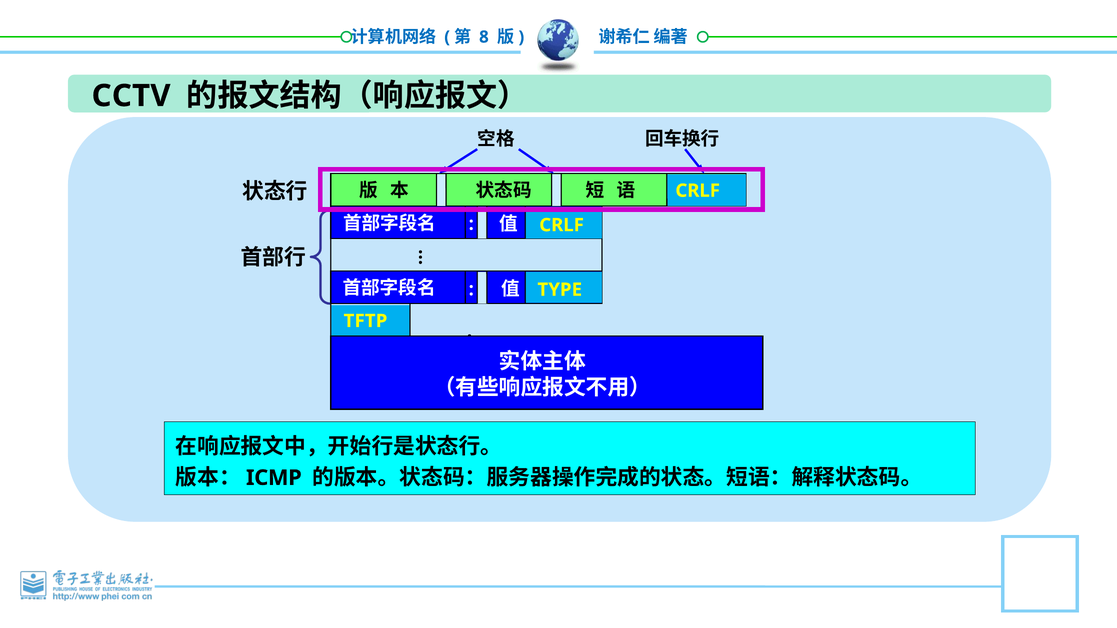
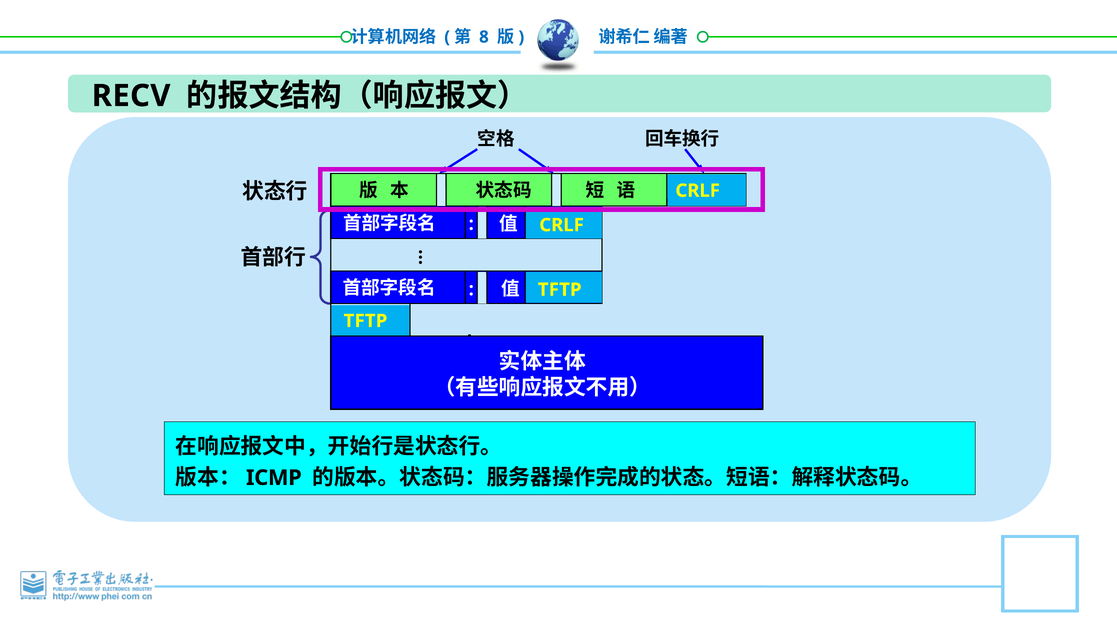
CCTV: CCTV -> RECV
TYPE at (560, 290): TYPE -> TFTP
